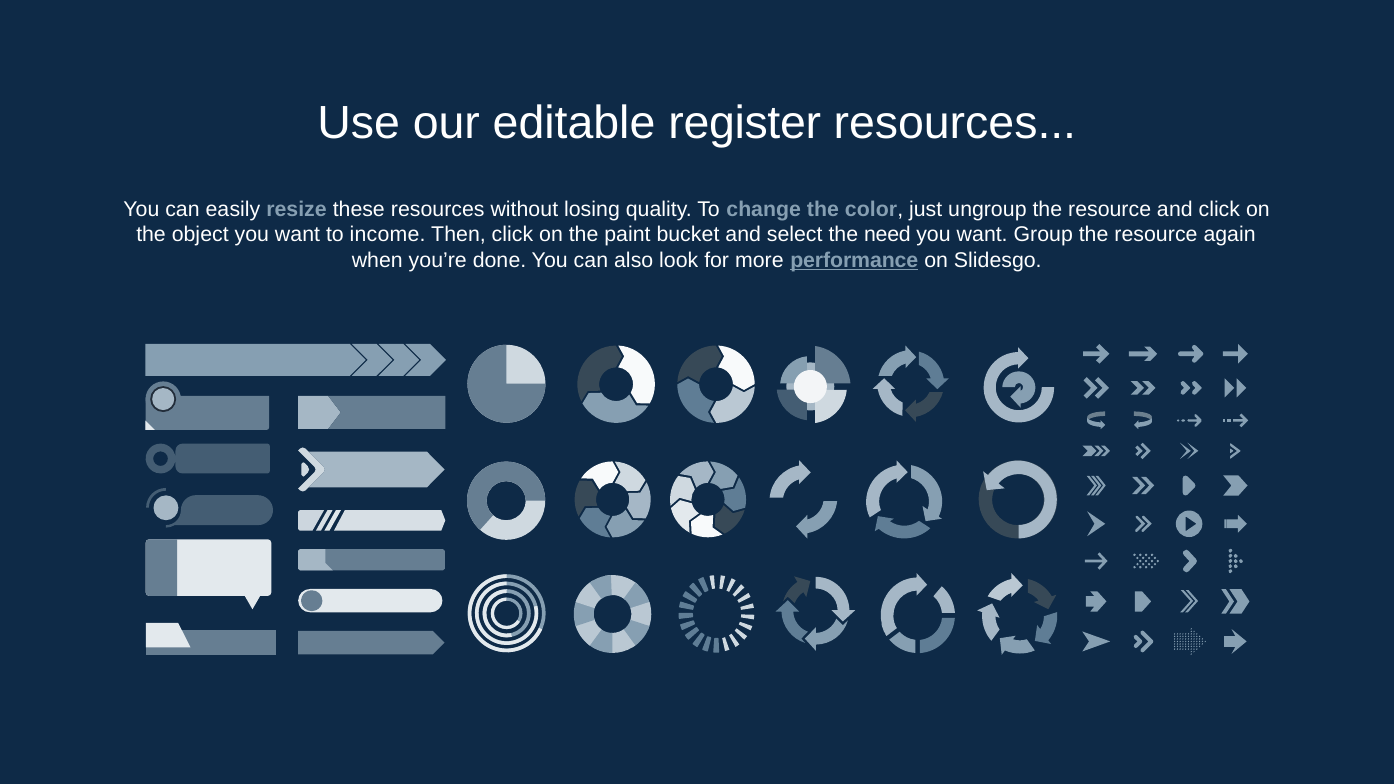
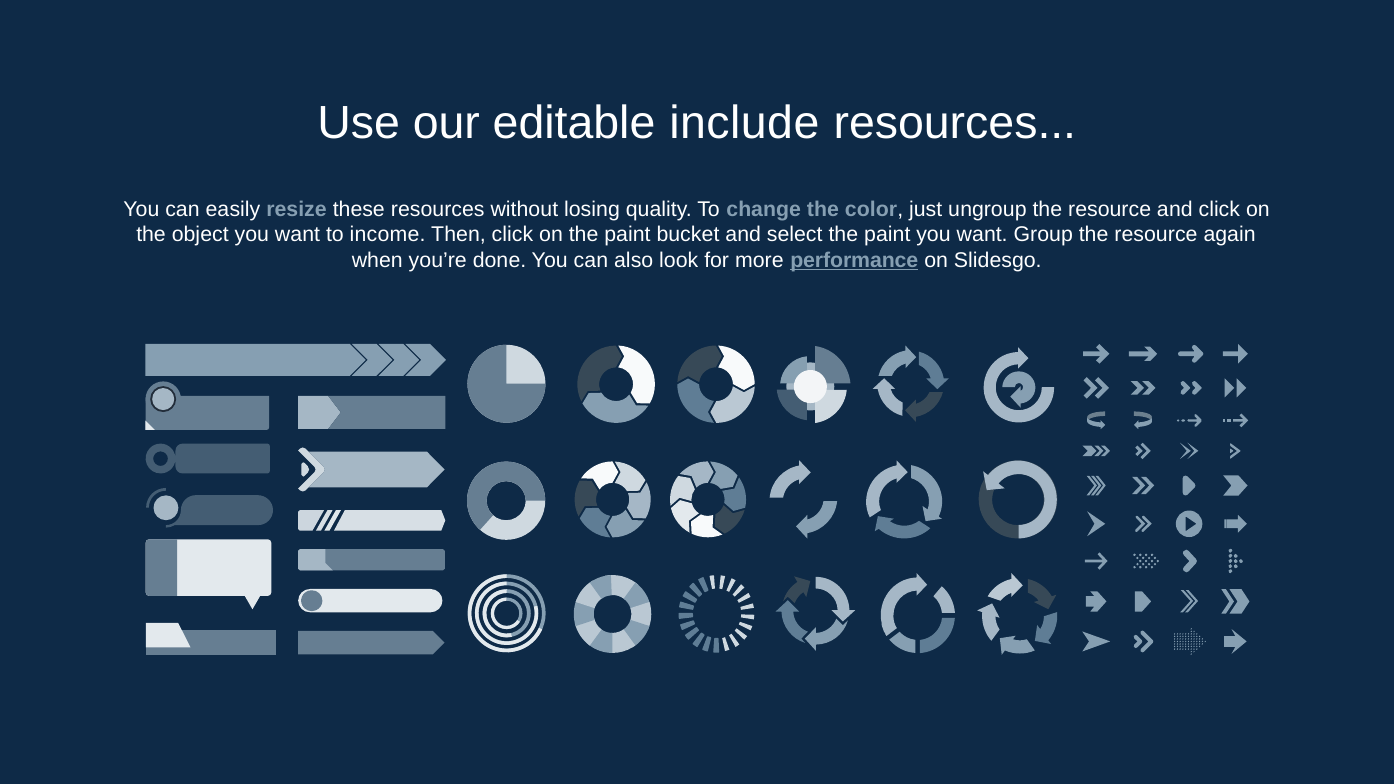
register: register -> include
select the need: need -> paint
